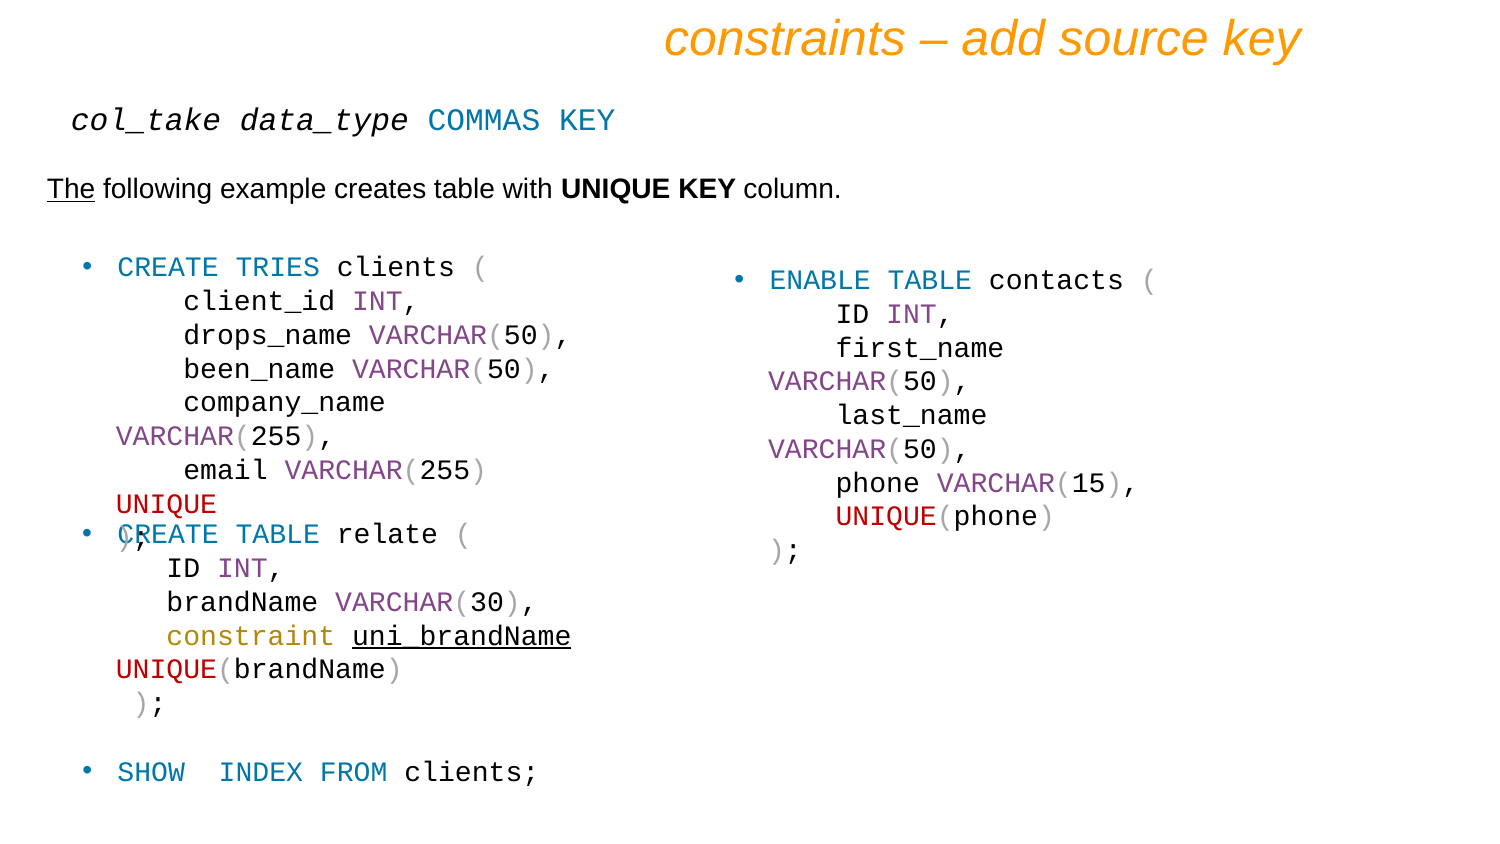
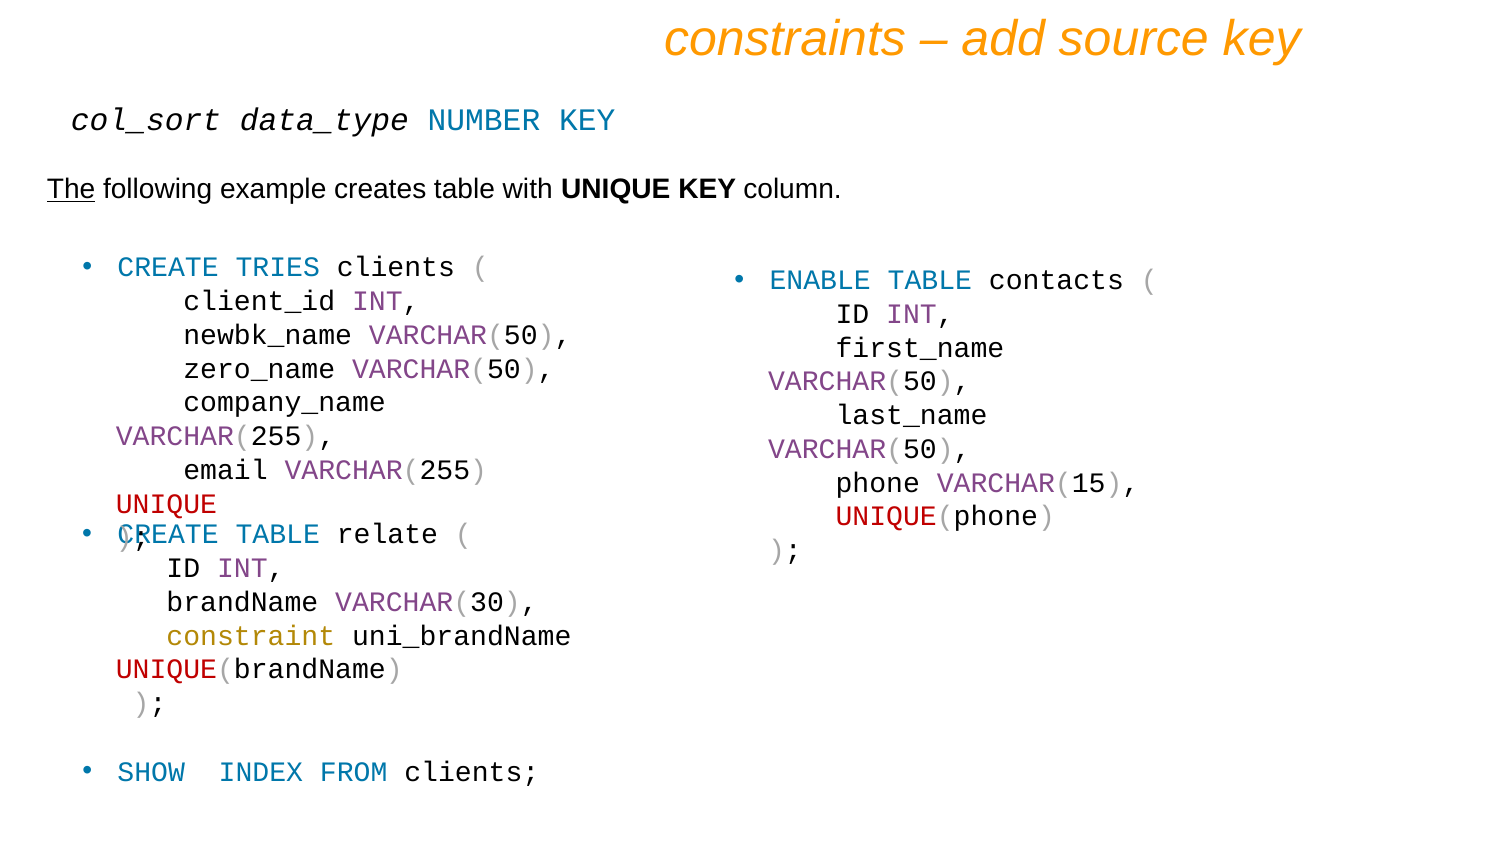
col_take: col_take -> col_sort
COMMAS: COMMAS -> NUMBER
drops_name: drops_name -> newbk_name
been_name: been_name -> zero_name
uni_brandName underline: present -> none
